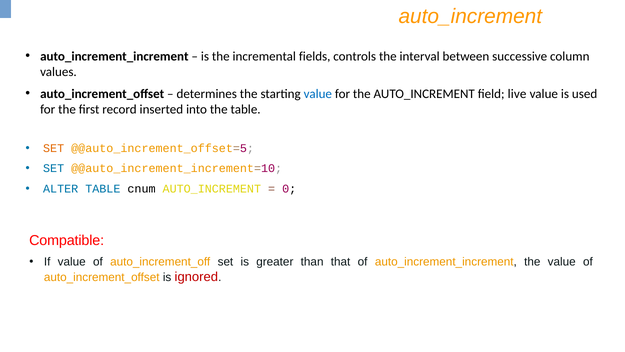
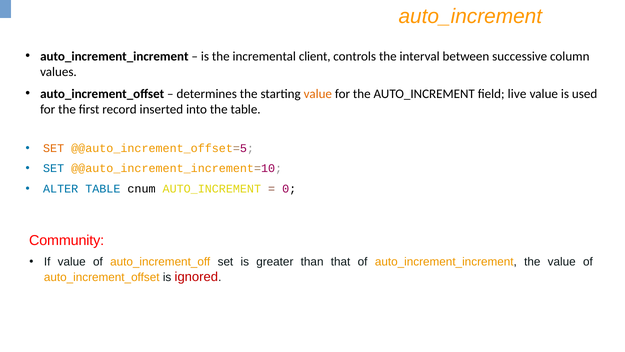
fields: fields -> client
value at (318, 94) colour: blue -> orange
Compatible: Compatible -> Community
